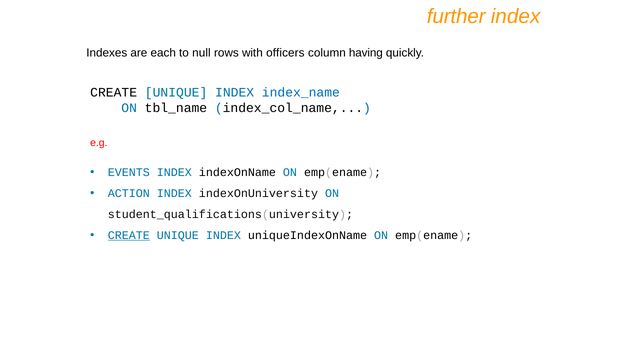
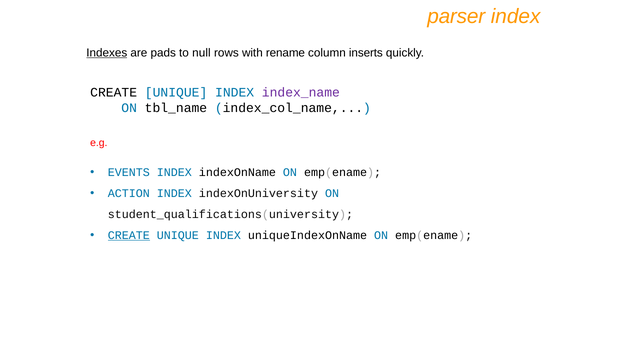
further: further -> parser
Indexes underline: none -> present
each: each -> pads
officers: officers -> rename
having: having -> inserts
index_name colour: blue -> purple
